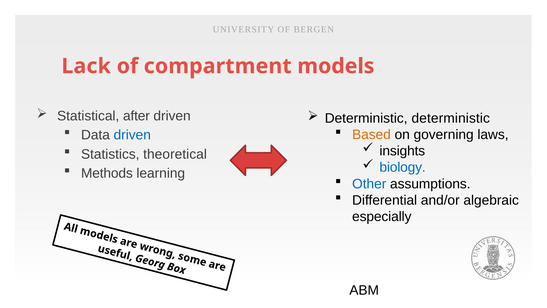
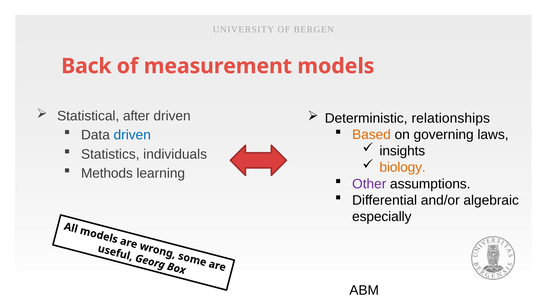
Lack: Lack -> Back
compartment: compartment -> measurement
Deterministic deterministic: deterministic -> relationships
theoretical: theoretical -> individuals
biology colour: blue -> orange
Other colour: blue -> purple
